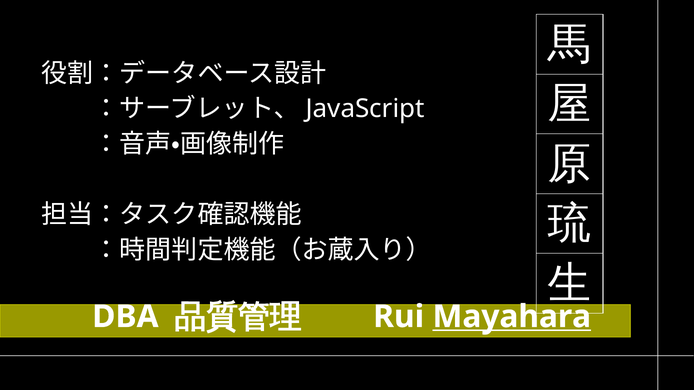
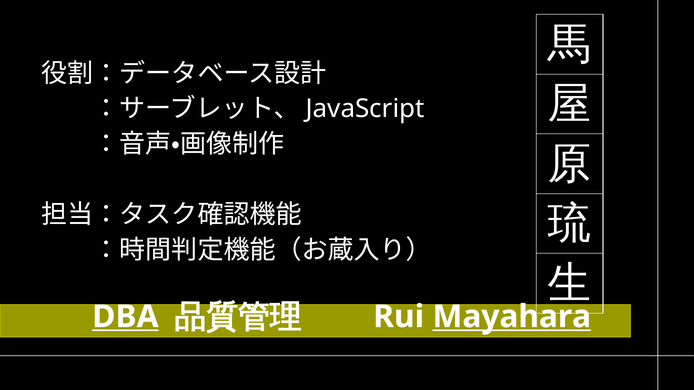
DBA underline: none -> present
